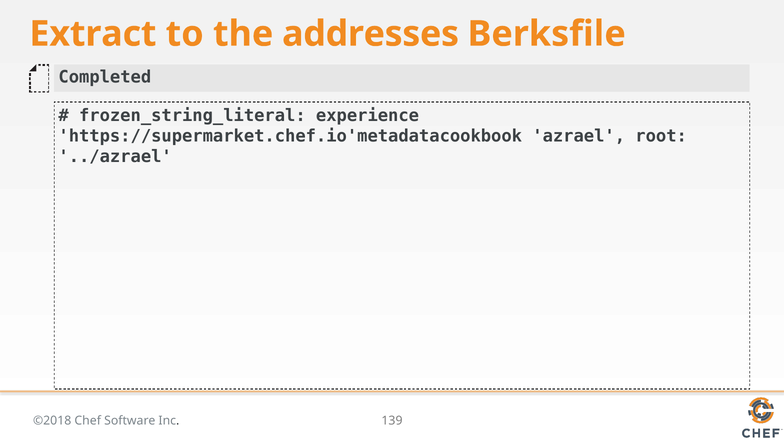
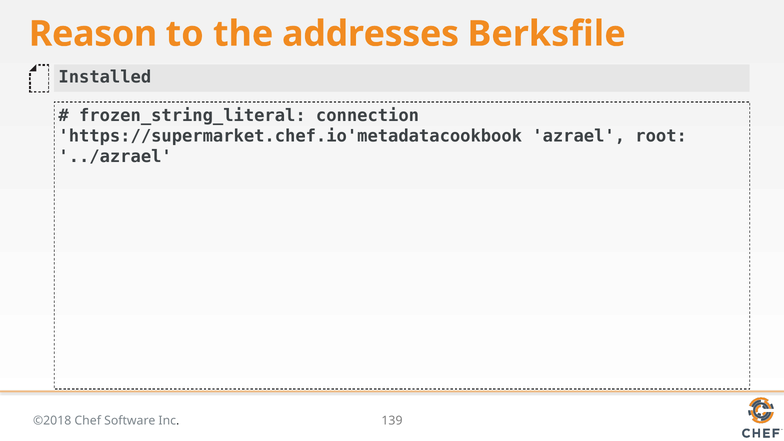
Extract: Extract -> Reason
Completed: Completed -> Installed
experience: experience -> connection
